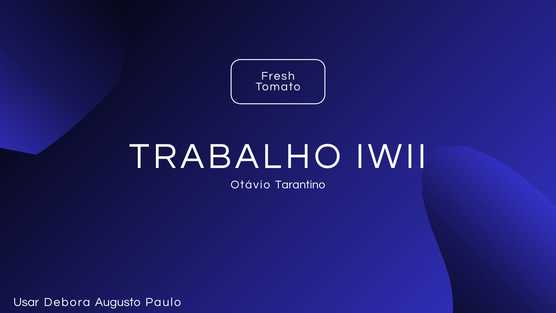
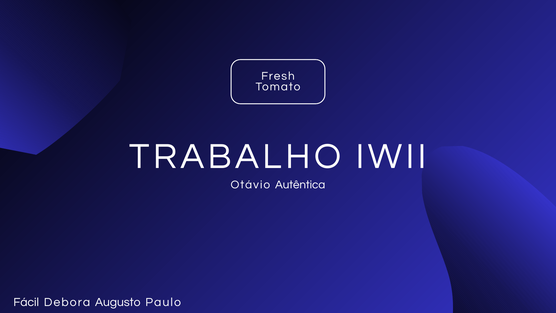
Tarantino: Tarantino -> Autêntica
Usar: Usar -> Fácil
